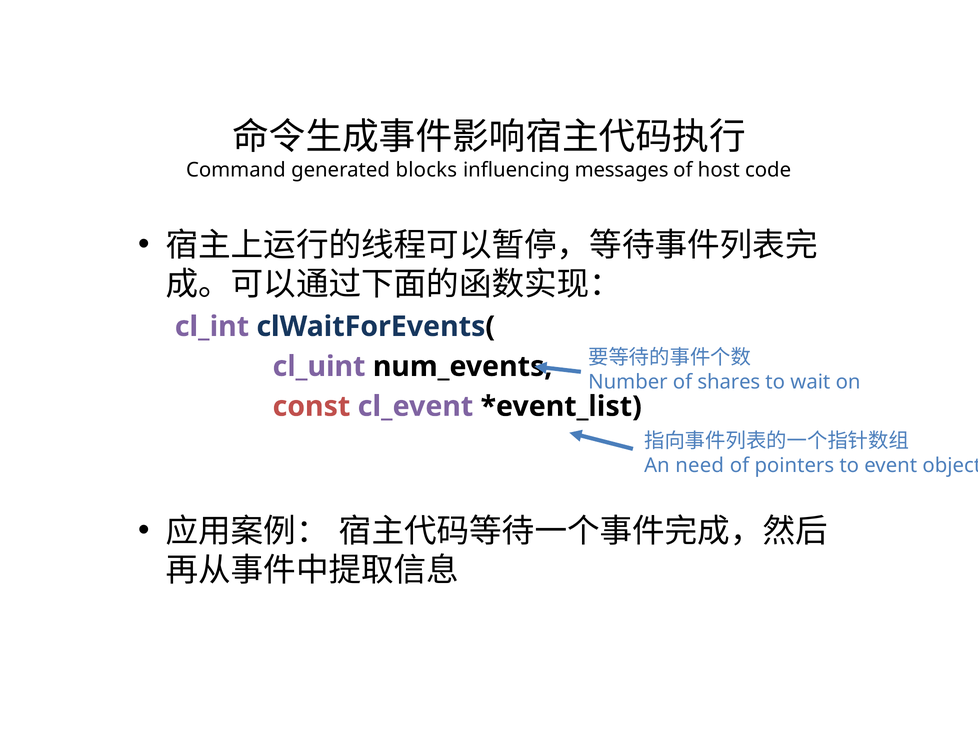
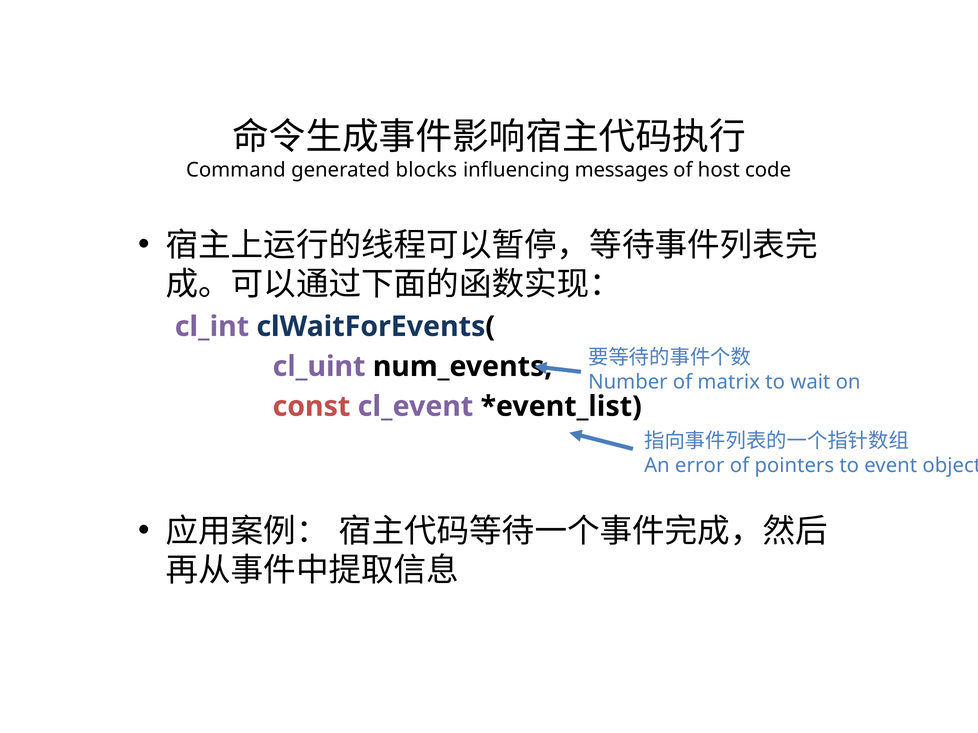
shares: shares -> matrix
need: need -> error
